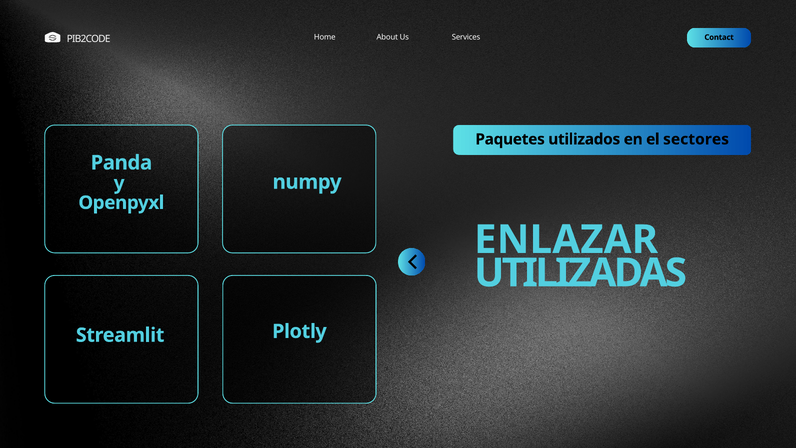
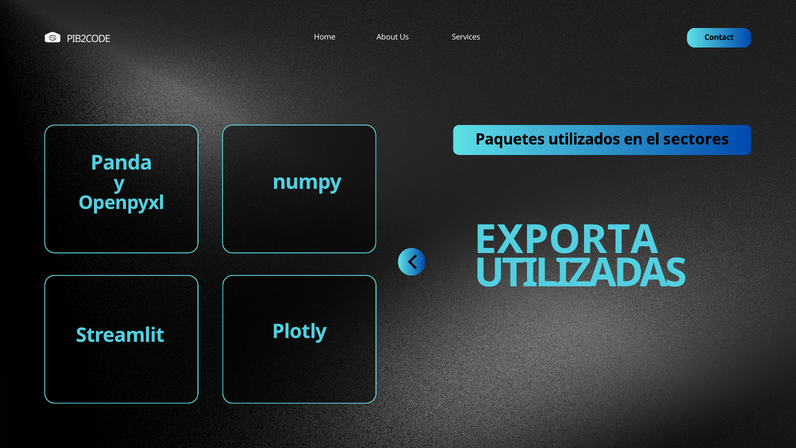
ENLAZAR: ENLAZAR -> EXPORTA
